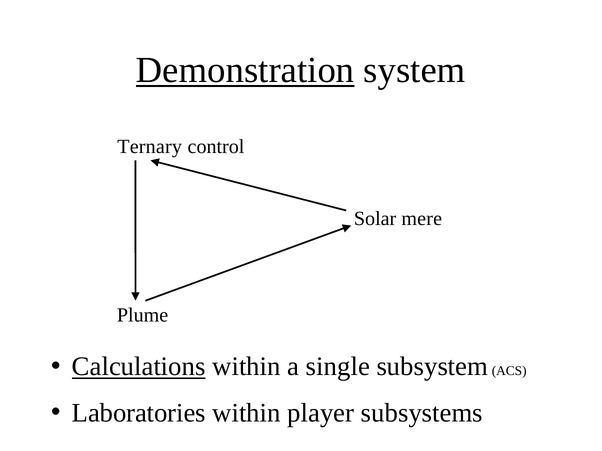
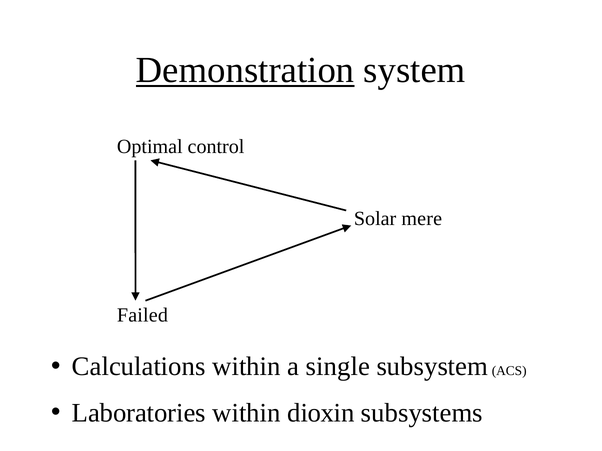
Ternary: Ternary -> Optimal
Plume: Plume -> Failed
Calculations underline: present -> none
player: player -> dioxin
